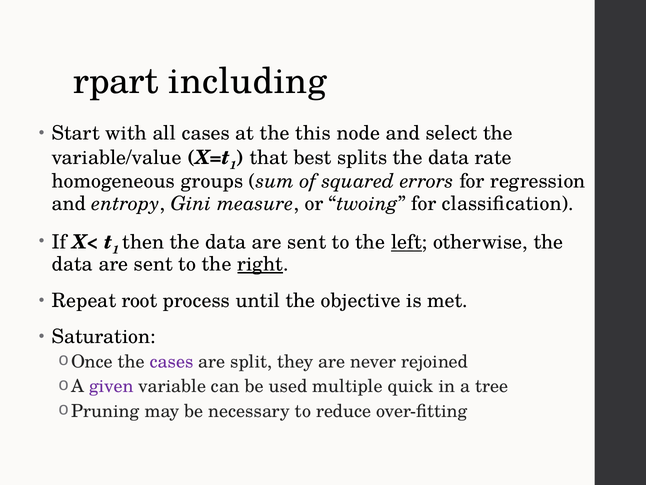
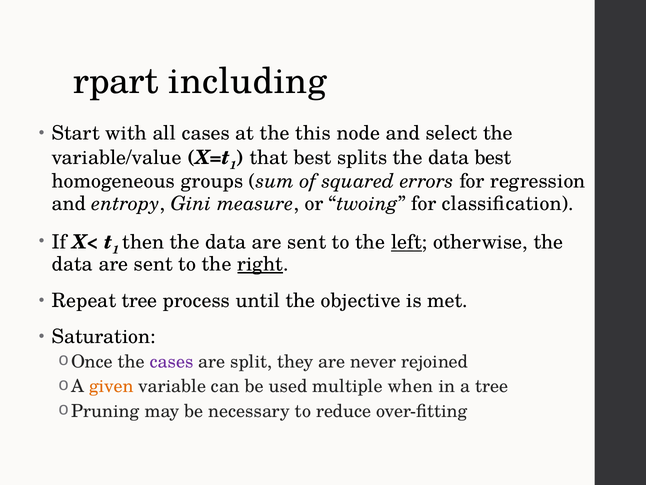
data rate: rate -> best
Repeat root: root -> tree
given colour: purple -> orange
quick: quick -> when
